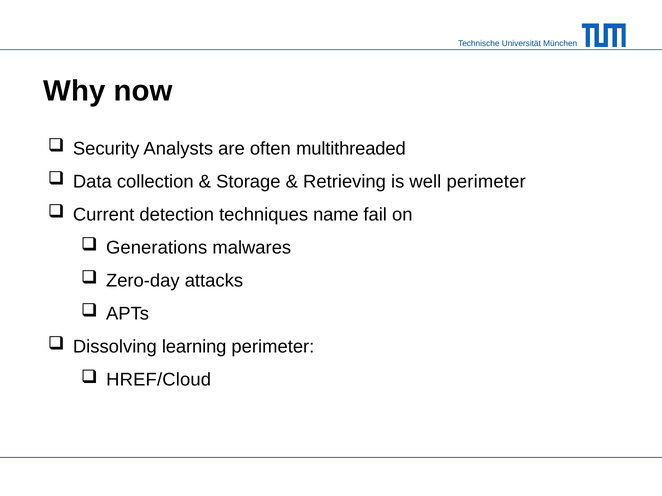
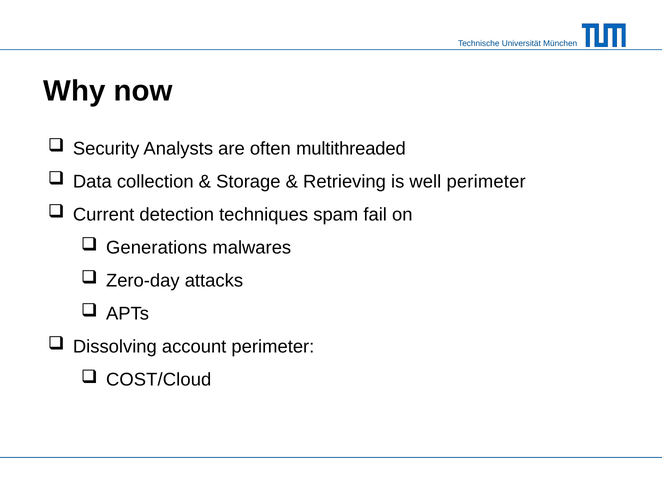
name: name -> spam
learning: learning -> account
HREF/Cloud: HREF/Cloud -> COST/Cloud
